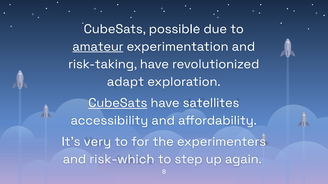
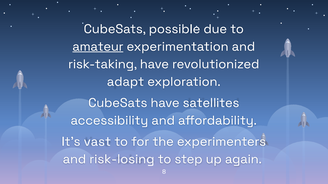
CubeSats at (118, 103) underline: present -> none
very: very -> vast
risk-which: risk-which -> risk-losing
